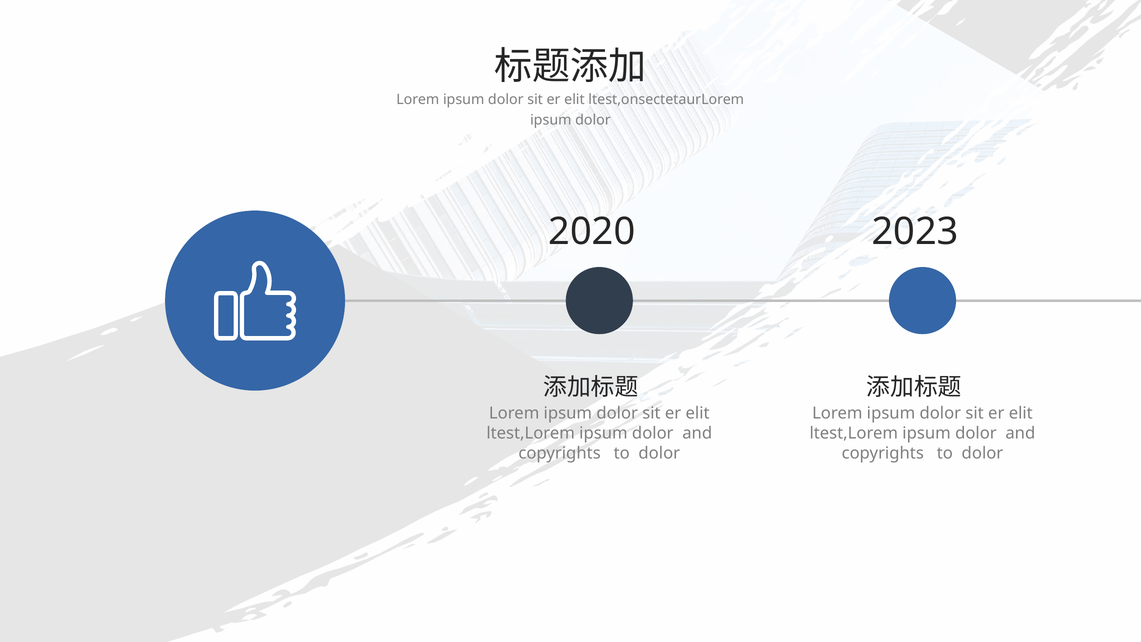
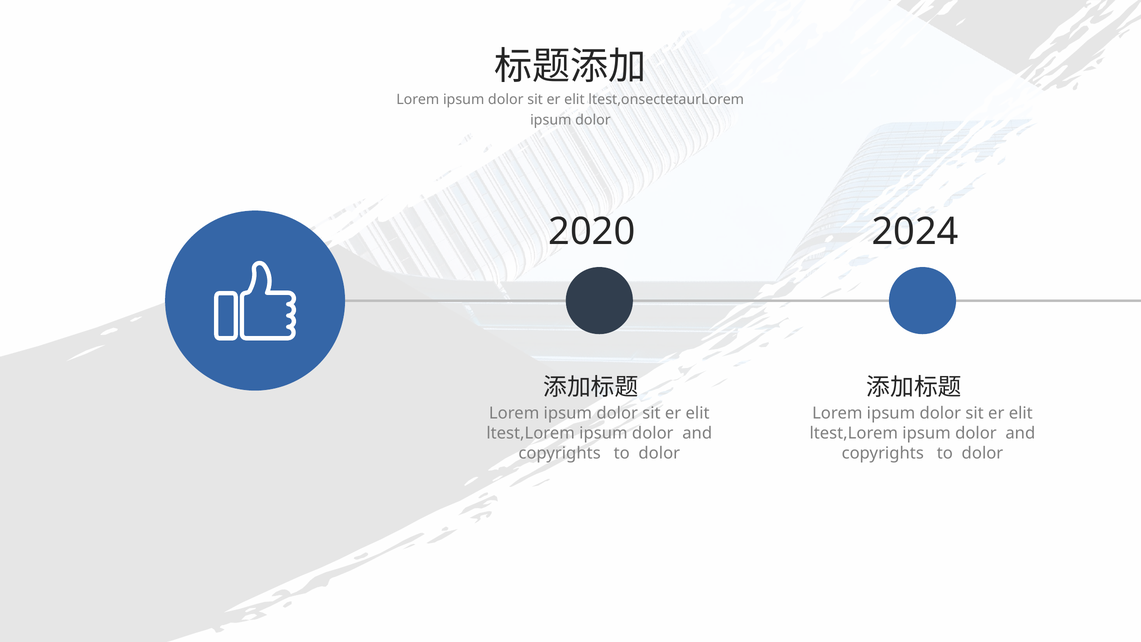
2023: 2023 -> 2024
